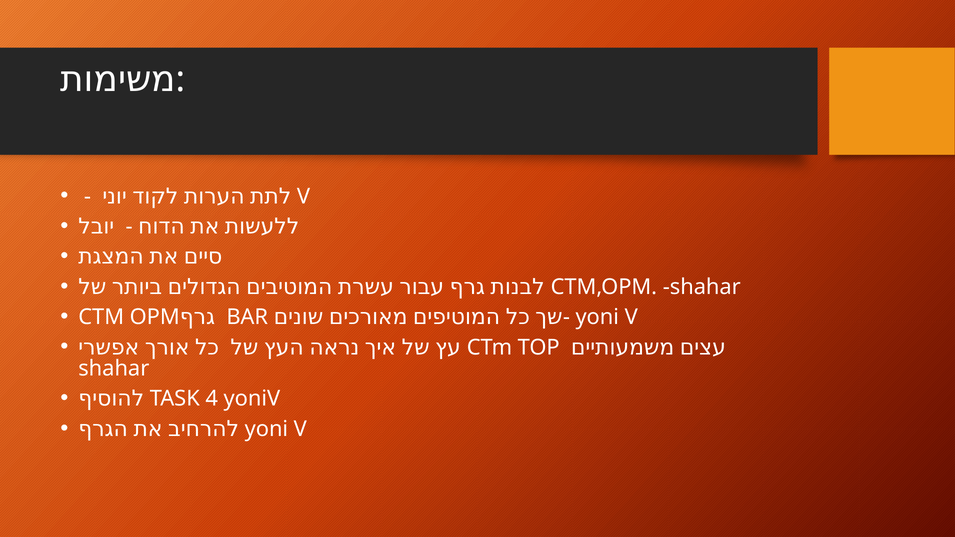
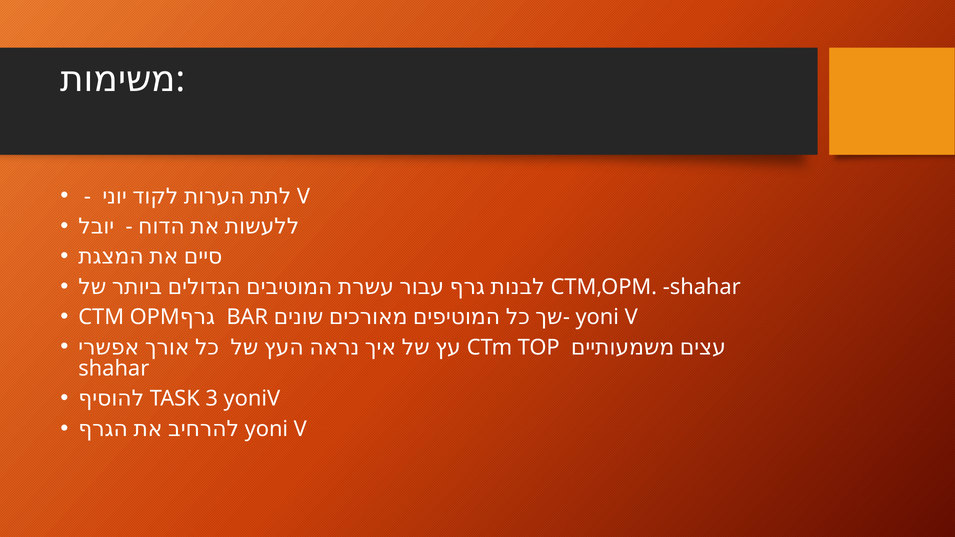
4: 4 -> 3
